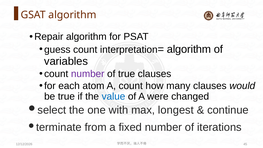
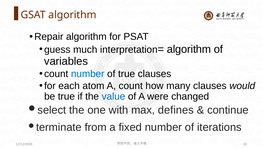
guess count: count -> much
number at (88, 74) colour: purple -> blue
longest: longest -> defines
